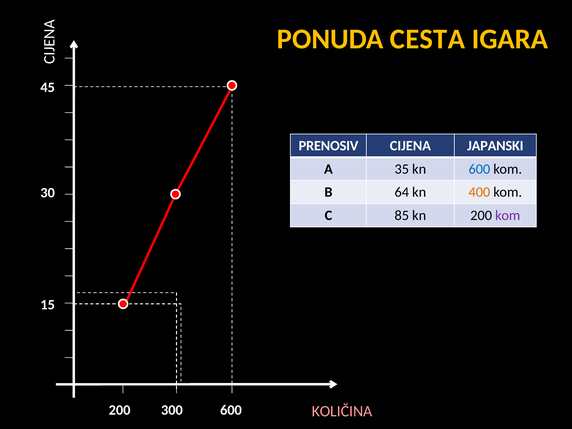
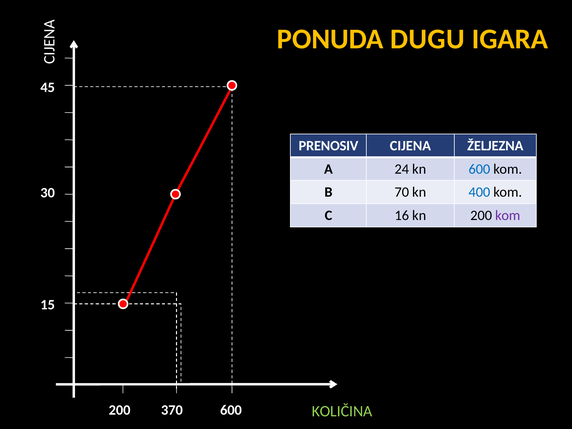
CESTA: CESTA -> DUGU
JAPANSKI: JAPANSKI -> ŽELJEZNA
35: 35 -> 24
64: 64 -> 70
400 colour: orange -> blue
85: 85 -> 16
300: 300 -> 370
KOLIČINA colour: pink -> light green
